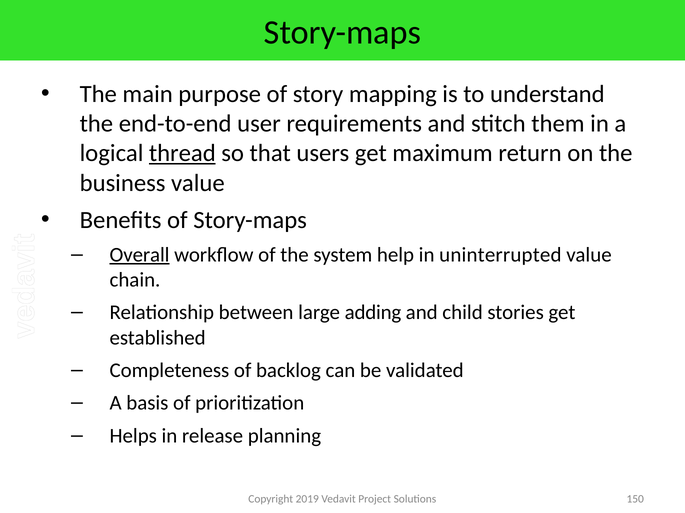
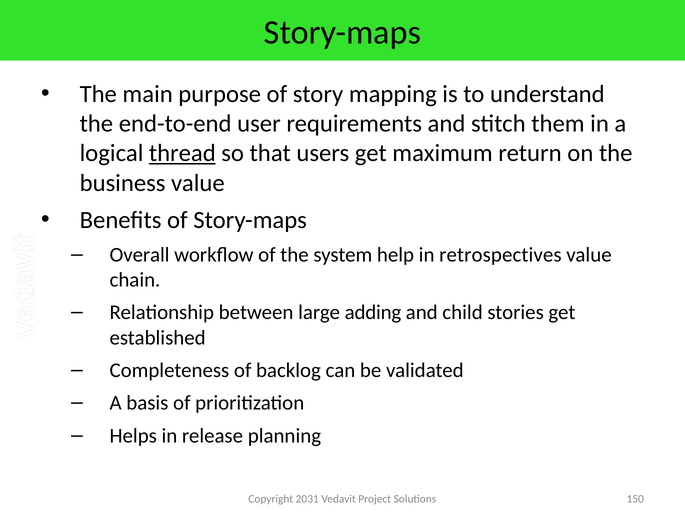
Overall underline: present -> none
uninterrupted: uninterrupted -> retrospectives
2019: 2019 -> 2031
